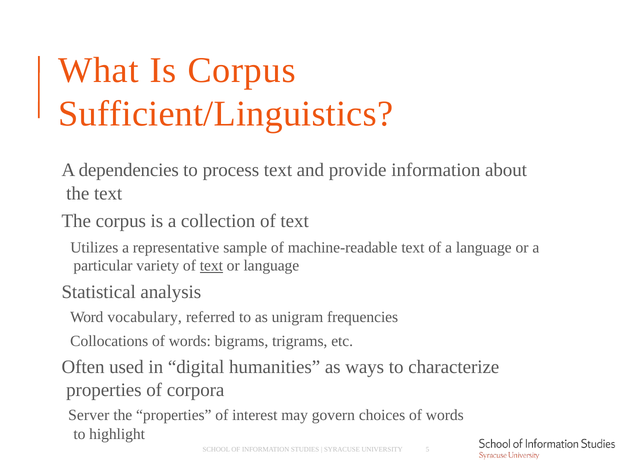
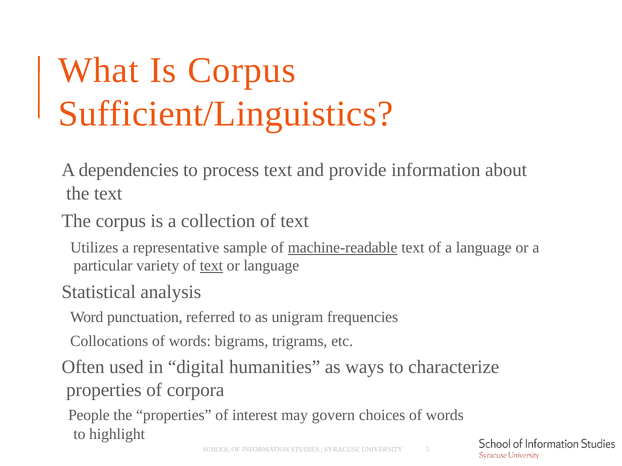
machine-readable underline: none -> present
vocabulary: vocabulary -> punctuation
Server: Server -> People
